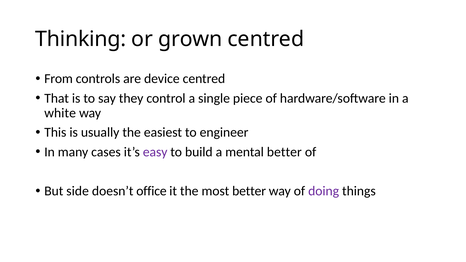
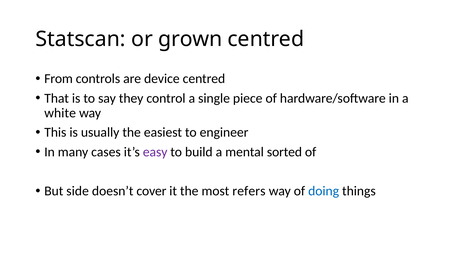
Thinking: Thinking -> Statscan
mental better: better -> sorted
office: office -> cover
most better: better -> refers
doing colour: purple -> blue
